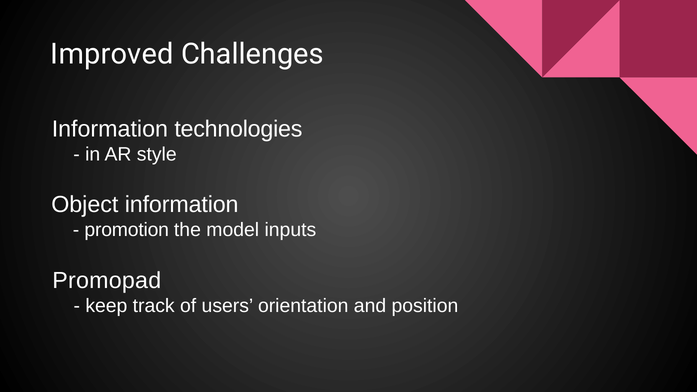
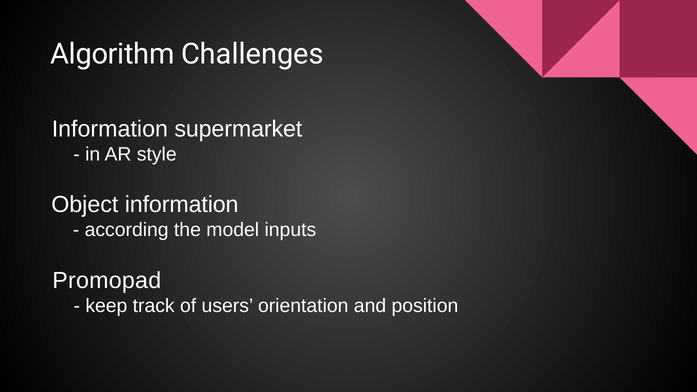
Improved: Improved -> Algorithm
technologies: technologies -> supermarket
promotion: promotion -> according
